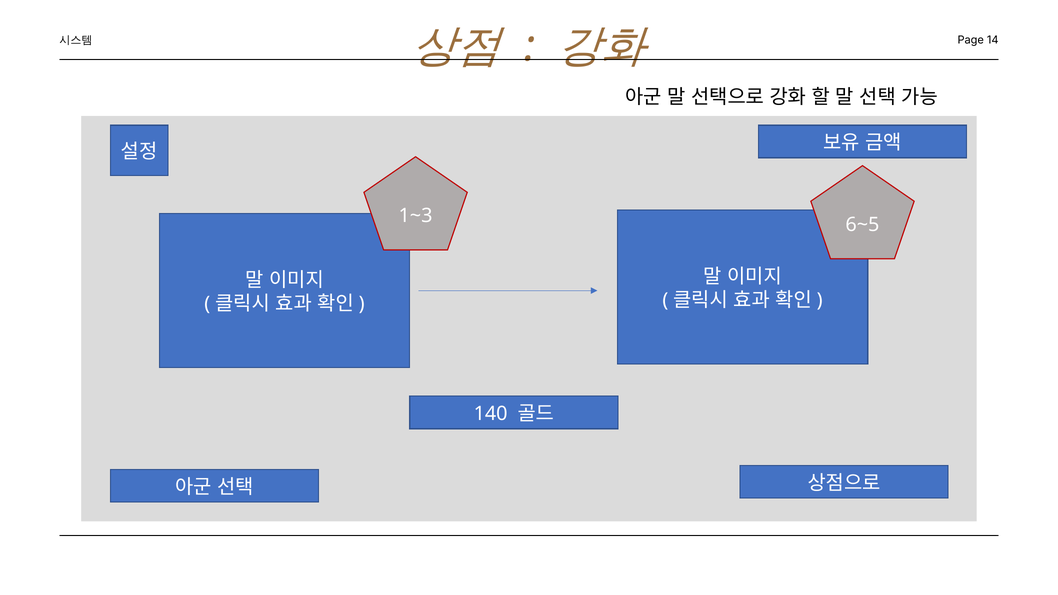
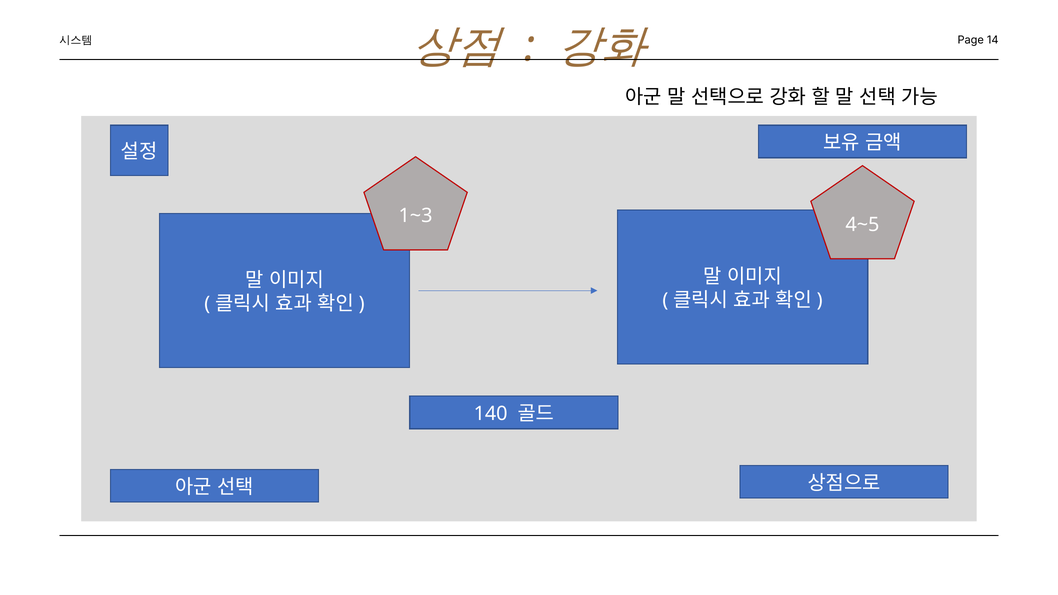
6~5: 6~5 -> 4~5
